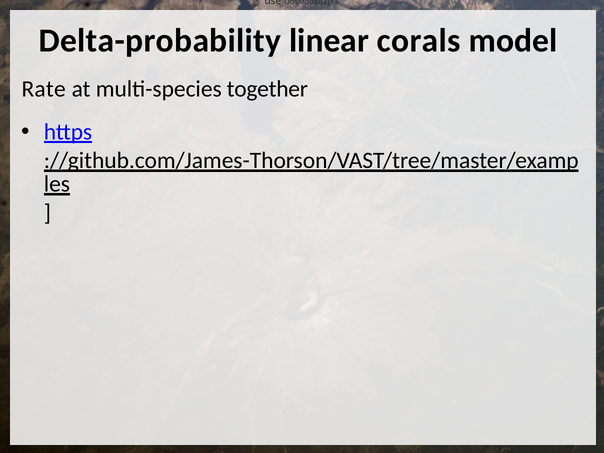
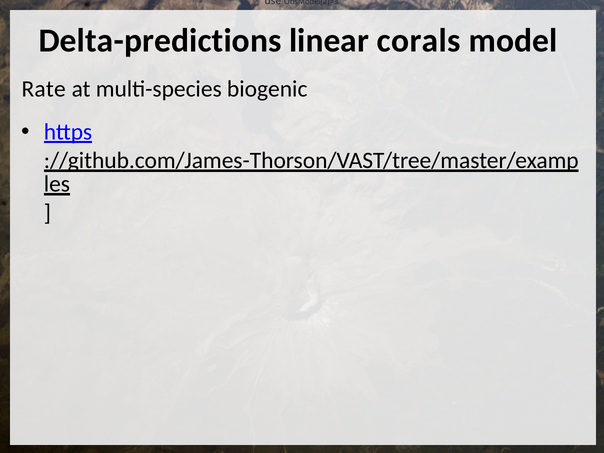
Delta-probability: Delta-probability -> Delta-predictions
together: together -> biogenic
